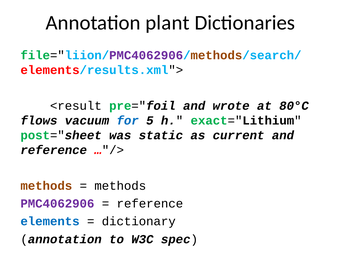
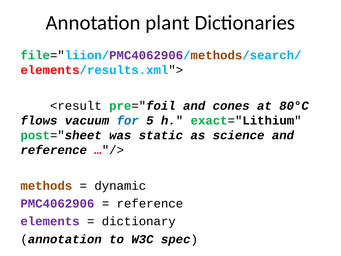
wrote: wrote -> cones
current: current -> science
methods at (120, 186): methods -> dynamic
elements colour: blue -> purple
